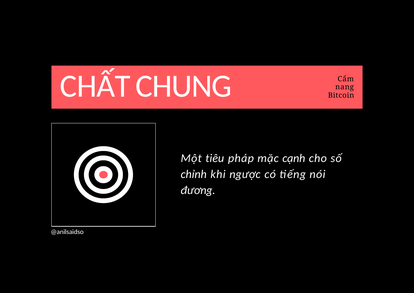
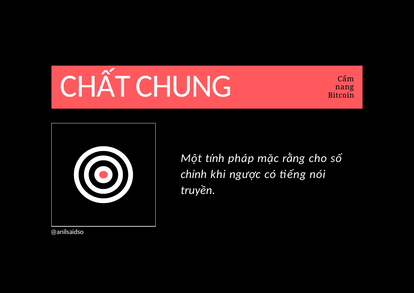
tiêu: tiêu -> tính
cạnh: cạnh -> rằng
đương: đương -> truyền
